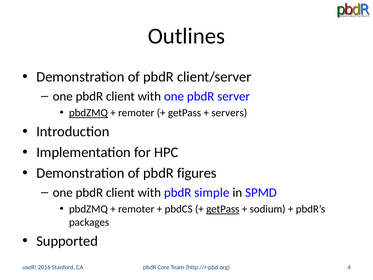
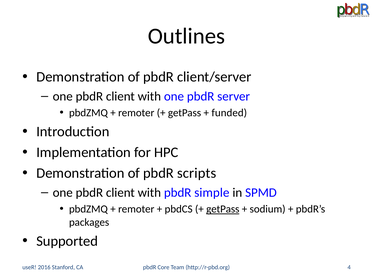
pbdZMQ at (88, 113) underline: present -> none
servers: servers -> funded
figures: figures -> scripts
